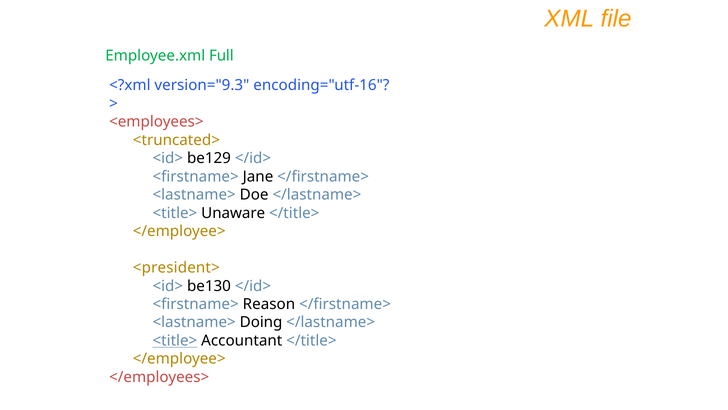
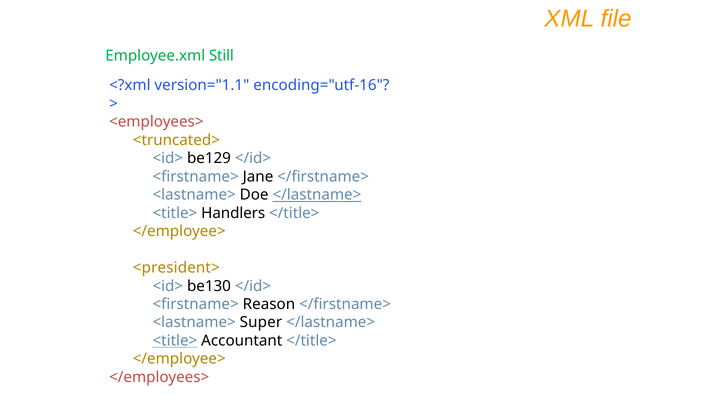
Full: Full -> Still
version="9.3: version="9.3 -> version="1.1
</lastname> at (317, 195) underline: none -> present
Unaware: Unaware -> Handlers
Doing: Doing -> Super
